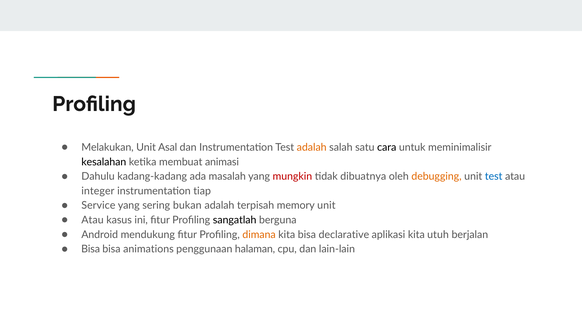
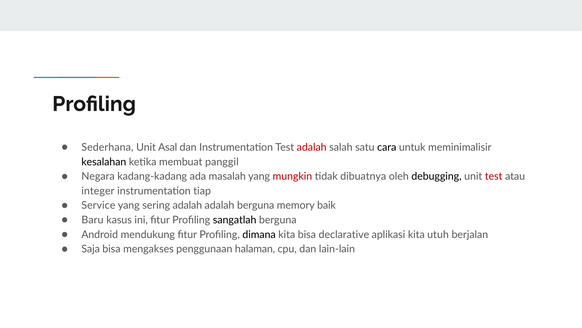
Melakukan: Melakukan -> Sederhana
adalah at (312, 147) colour: orange -> red
animasi: animasi -> panggil
Dahulu: Dahulu -> Negara
debugging colour: orange -> black
test at (494, 176) colour: blue -> red
sering bukan: bukan -> adalah
adalah terpisah: terpisah -> berguna
memory unit: unit -> baik
Atau at (92, 220): Atau -> Baru
dimana colour: orange -> black
Bisa at (91, 249): Bisa -> Saja
animations: animations -> mengakses
